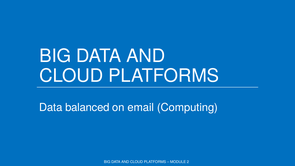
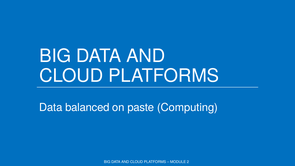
email: email -> paste
